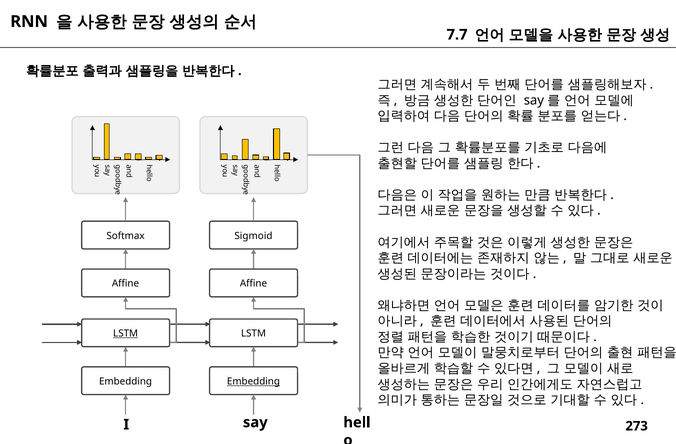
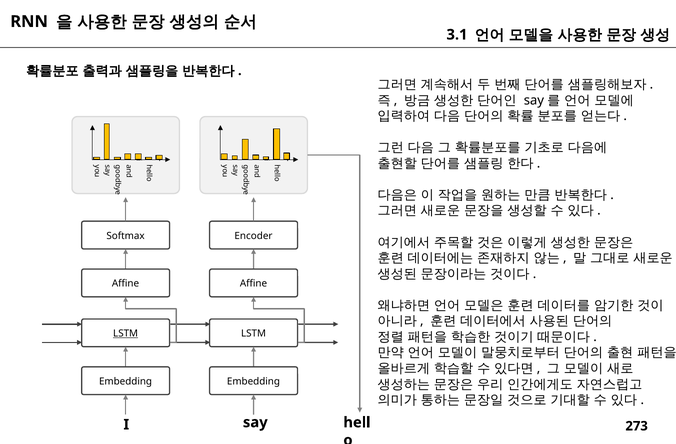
7.7: 7.7 -> 3.1
Sigmoid: Sigmoid -> Encoder
Embedding at (253, 381) underline: present -> none
